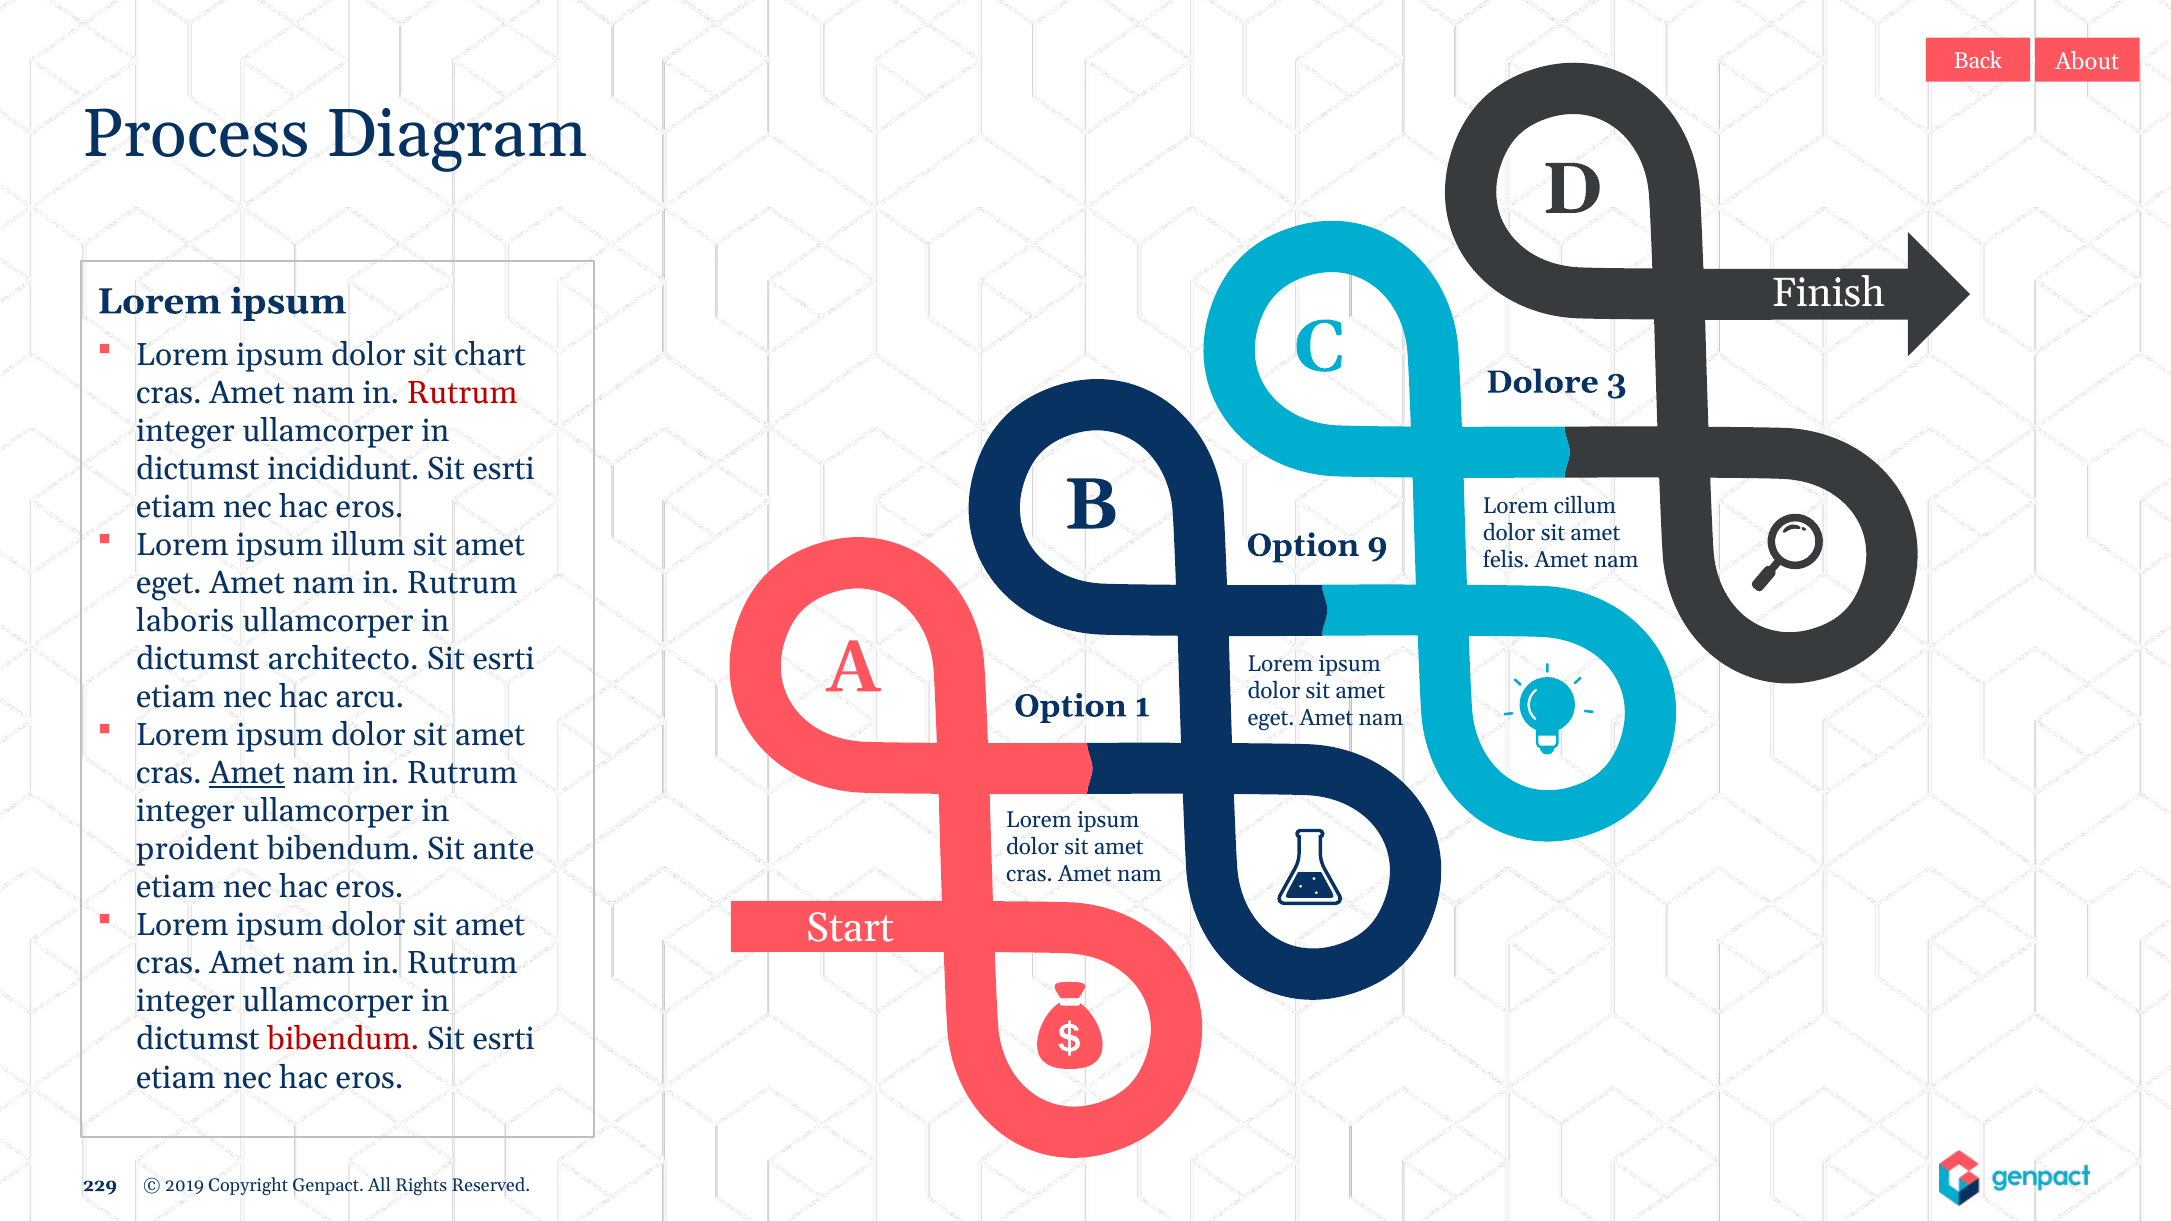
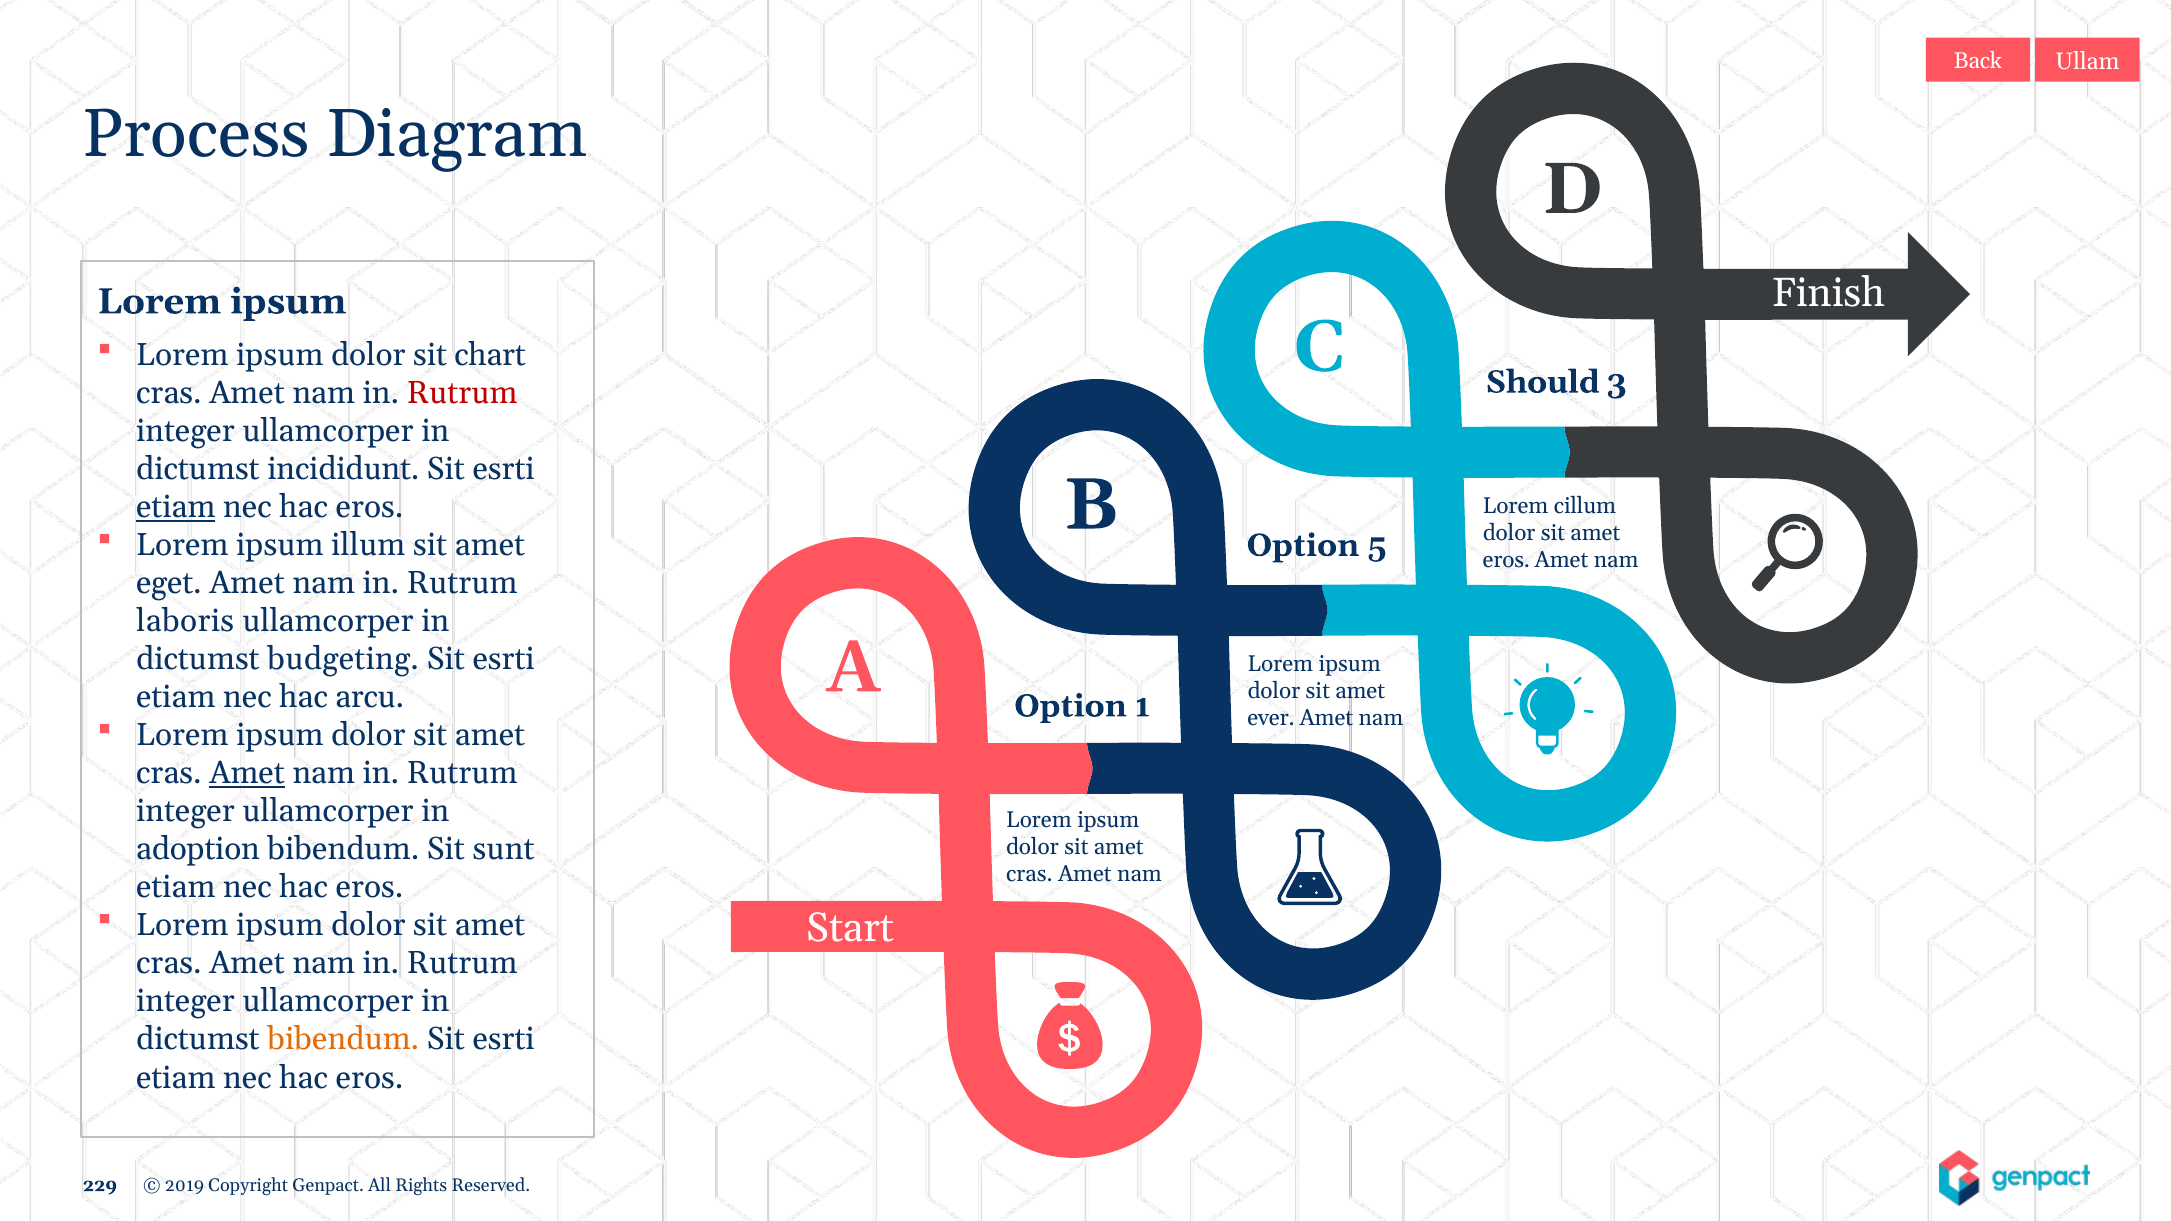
About: About -> Ullam
Dolore: Dolore -> Should
etiam at (176, 508) underline: none -> present
9: 9 -> 5
felis at (1506, 560): felis -> eros
architecto: architecto -> budgeting
eget at (1271, 718): eget -> ever
proident: proident -> adoption
ante: ante -> sunt
bibendum at (343, 1040) colour: red -> orange
